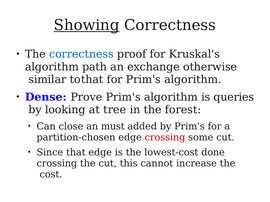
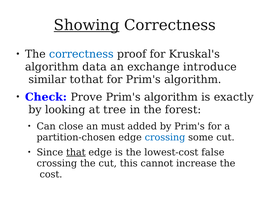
path: path -> data
otherwise: otherwise -> introduce
Dense: Dense -> Check
queries: queries -> exactly
crossing at (165, 138) colour: red -> blue
that underline: none -> present
done: done -> false
